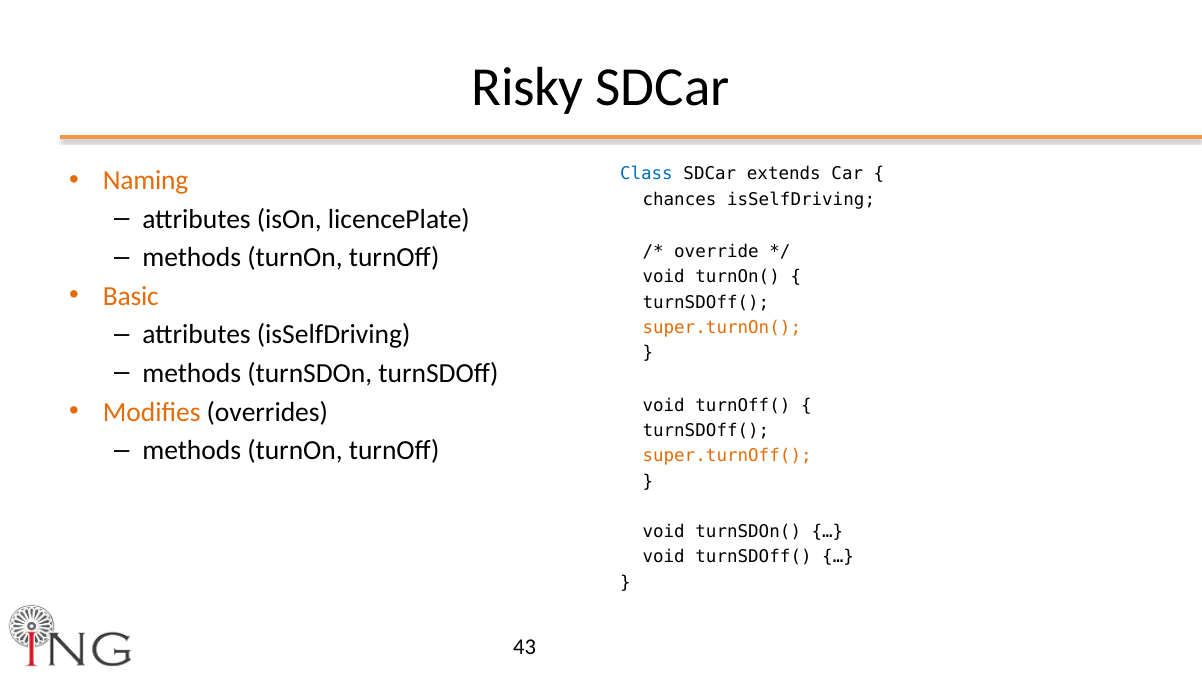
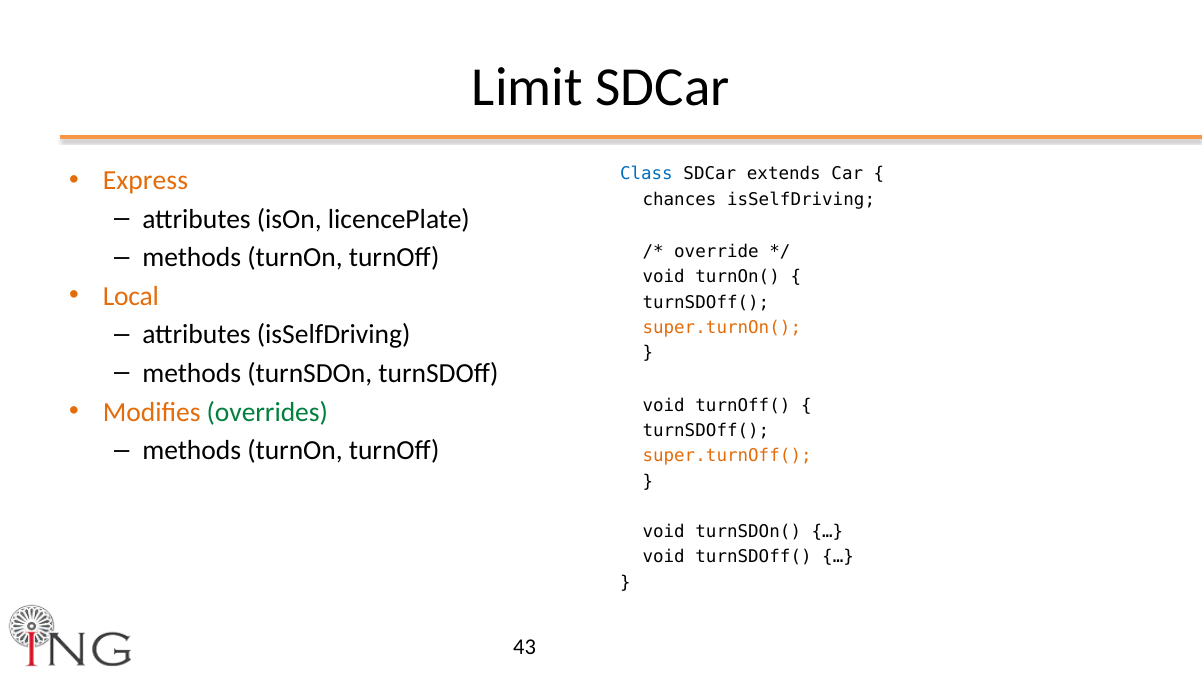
Risky: Risky -> Limit
Naming: Naming -> Express
Basic: Basic -> Local
overrides colour: black -> green
